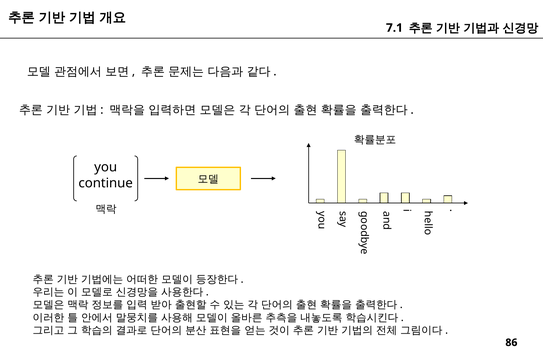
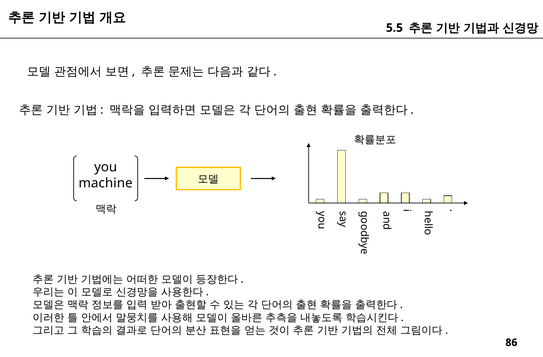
7.1: 7.1 -> 5.5
continue: continue -> machine
